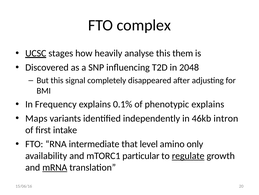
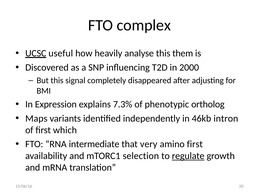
stages: stages -> useful
2048: 2048 -> 2000
Frequency: Frequency -> Expression
0.1%: 0.1% -> 7.3%
phenotypic explains: explains -> ortholog
intake: intake -> which
level: level -> very
amino only: only -> first
particular: particular -> selection
mRNA underline: present -> none
